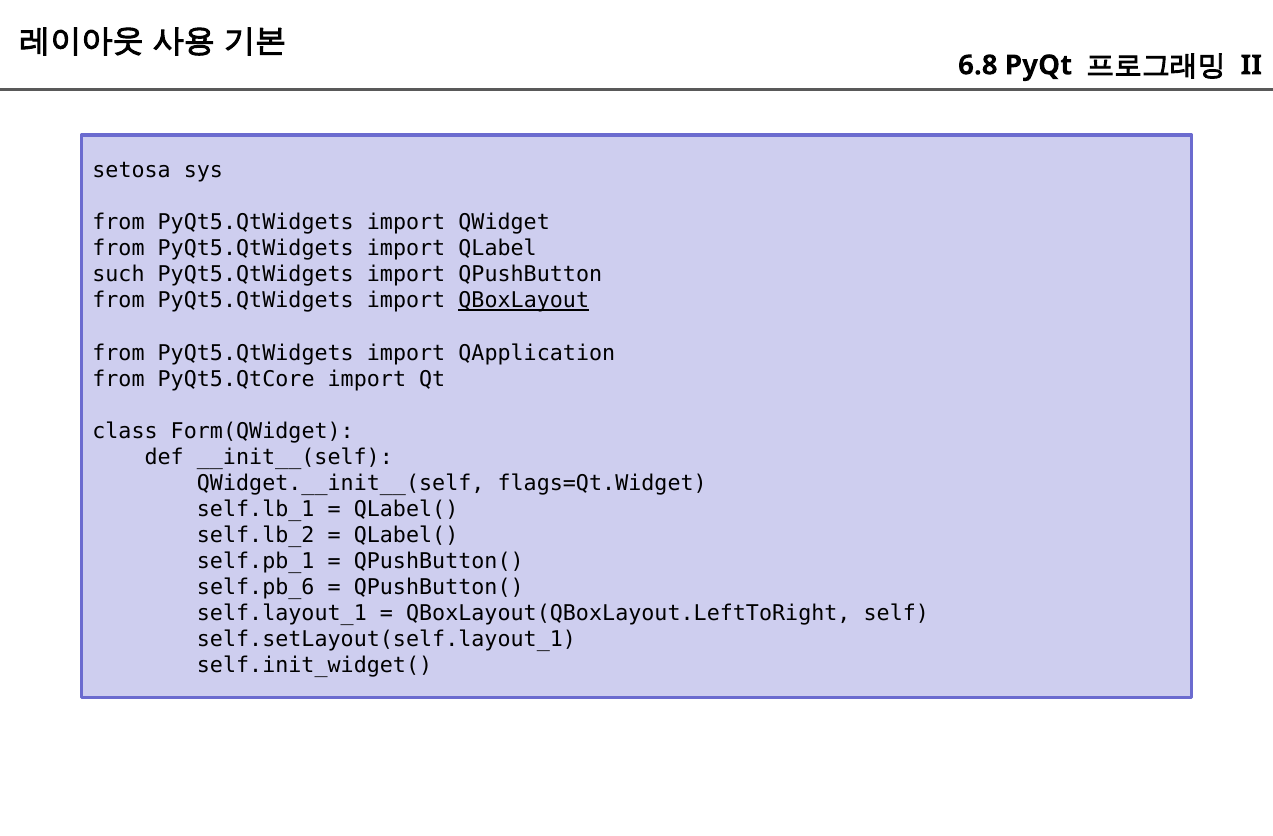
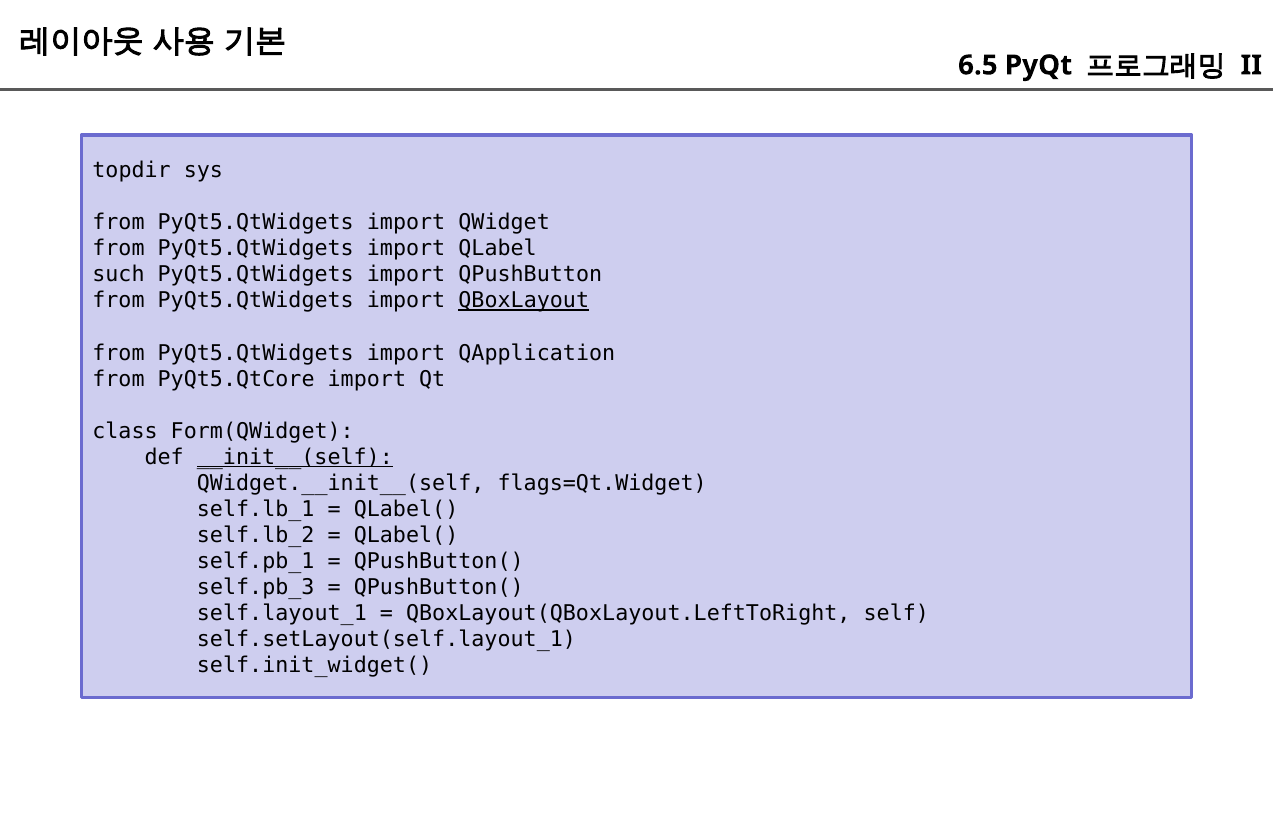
6.8: 6.8 -> 6.5
setosa: setosa -> topdir
__init__(self underline: none -> present
self.pb_6: self.pb_6 -> self.pb_3
